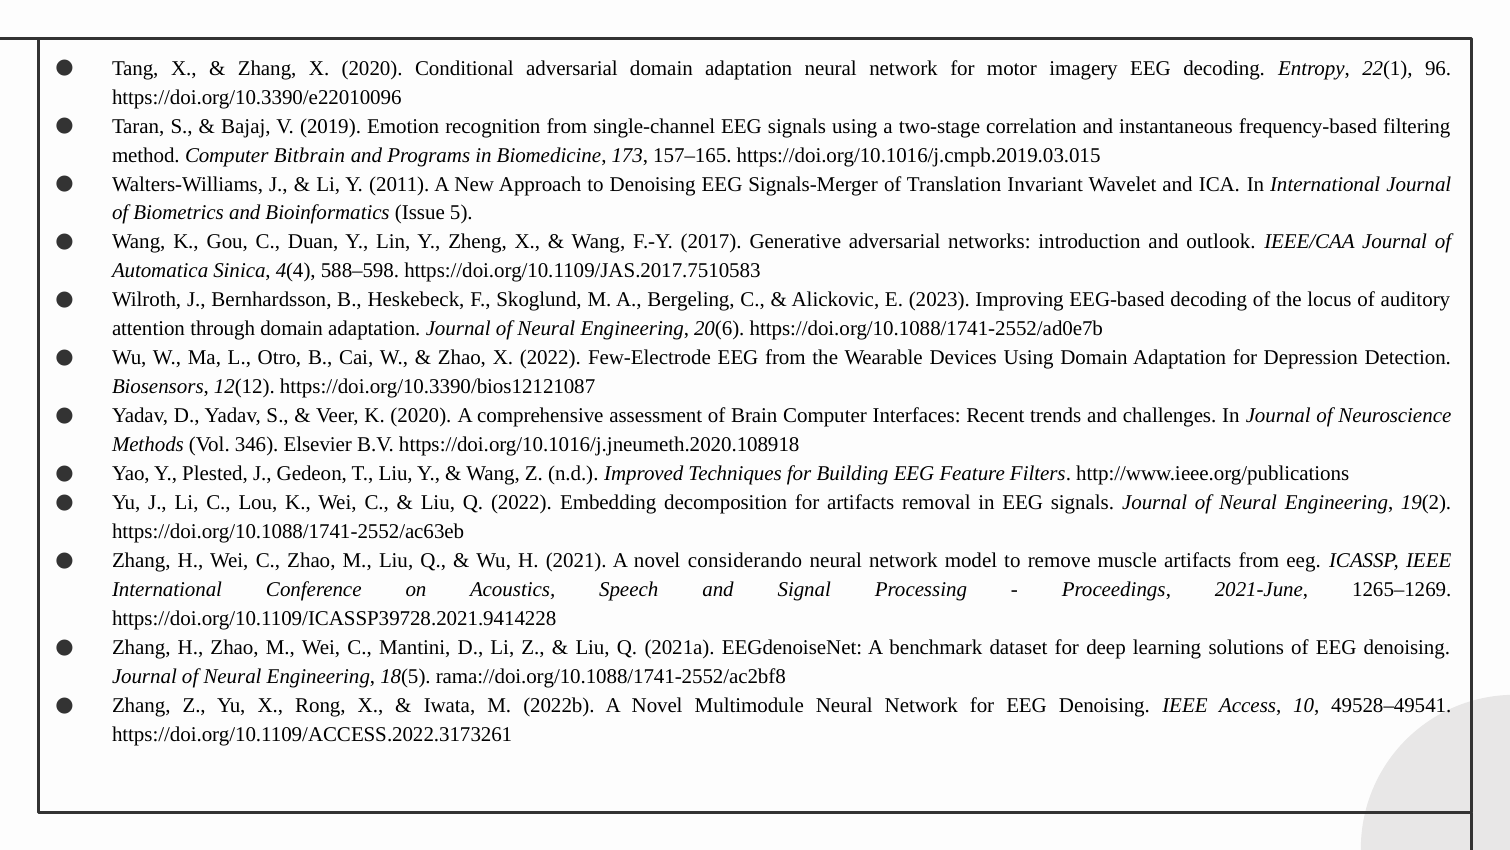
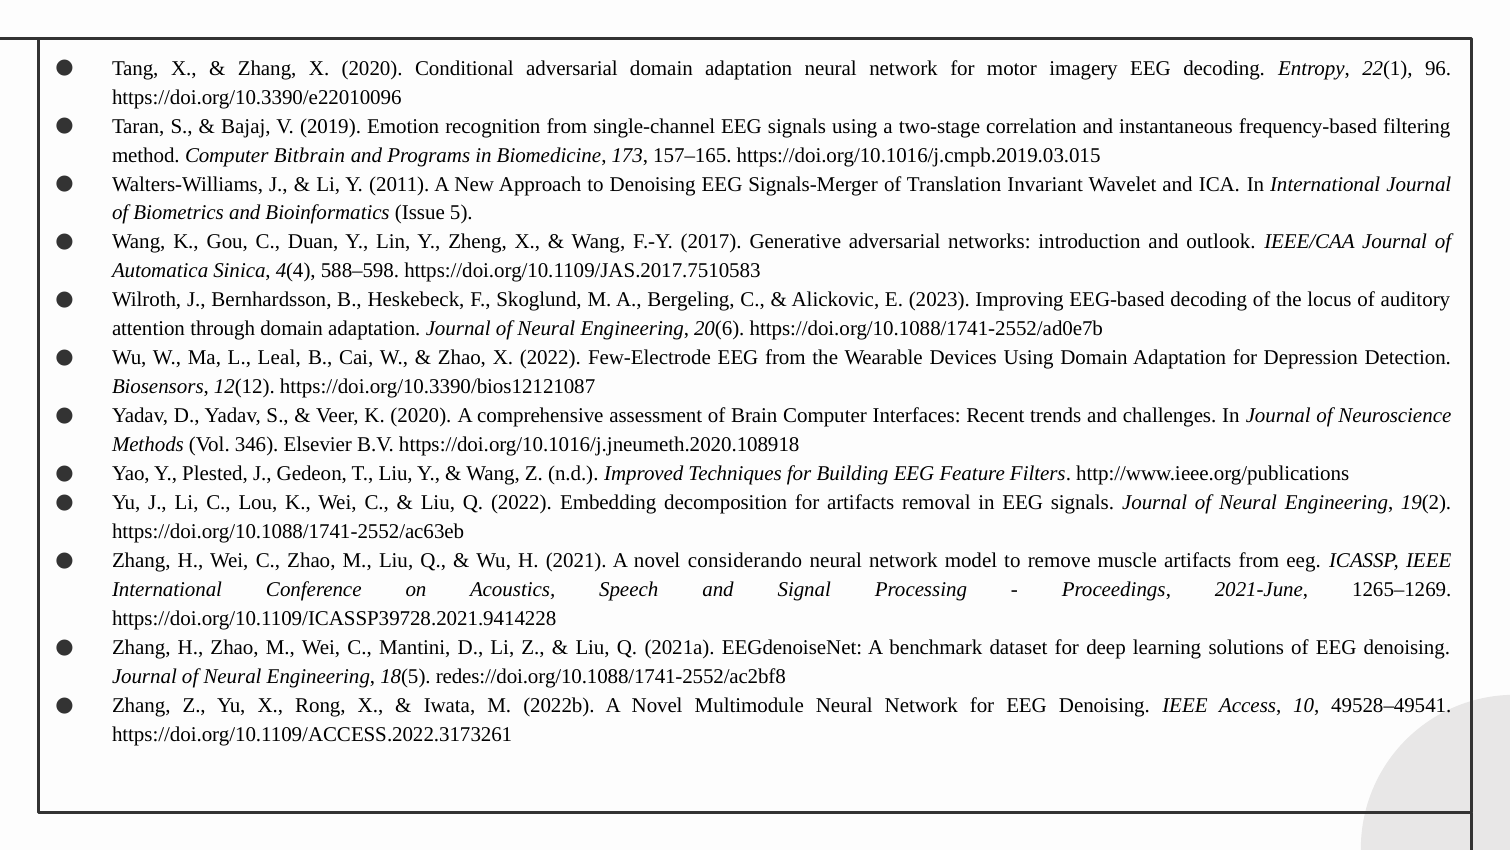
Otro: Otro -> Leal
rama://doi.org/10.1088/1741-2552/ac2bf8: rama://doi.org/10.1088/1741-2552/ac2bf8 -> redes://doi.org/10.1088/1741-2552/ac2bf8
